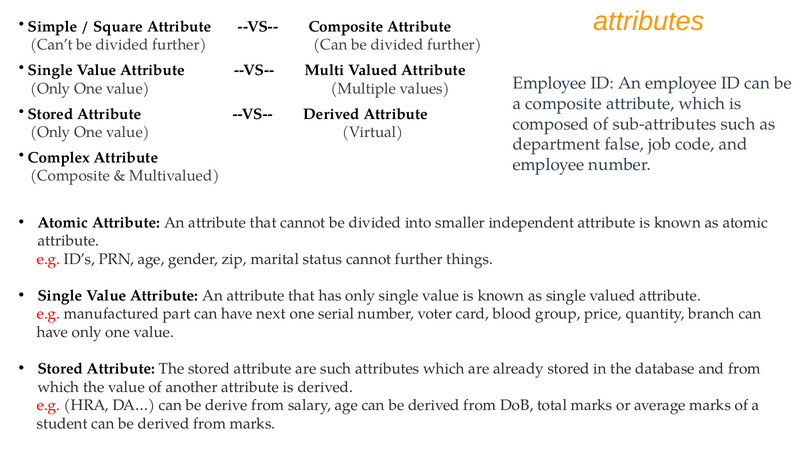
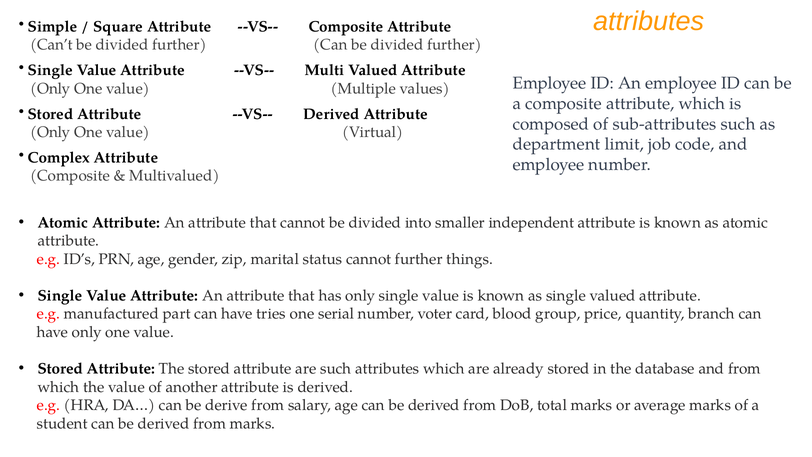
false: false -> limit
next: next -> tries
